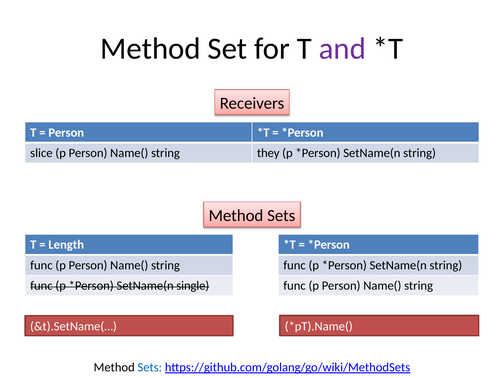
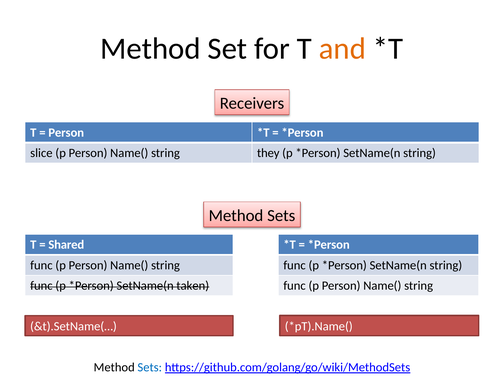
and colour: purple -> orange
Length: Length -> Shared
single: single -> taken
